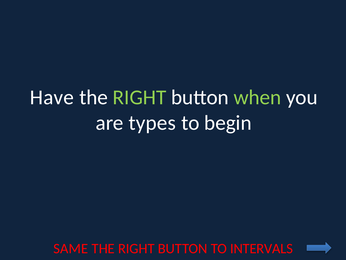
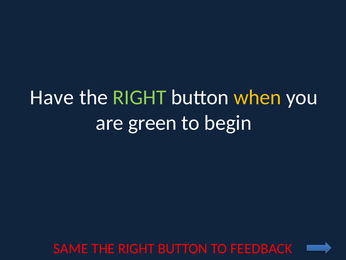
when colour: light green -> yellow
types: types -> green
INTERVALS: INTERVALS -> FEEDBACK
